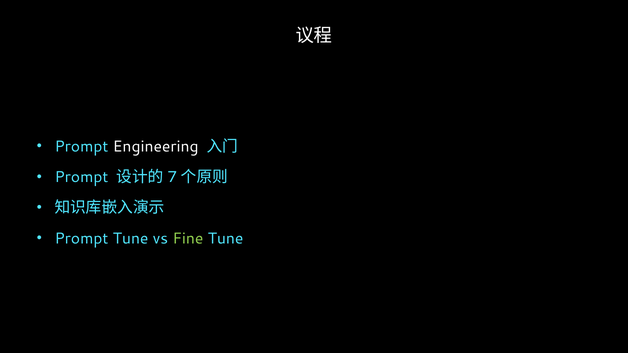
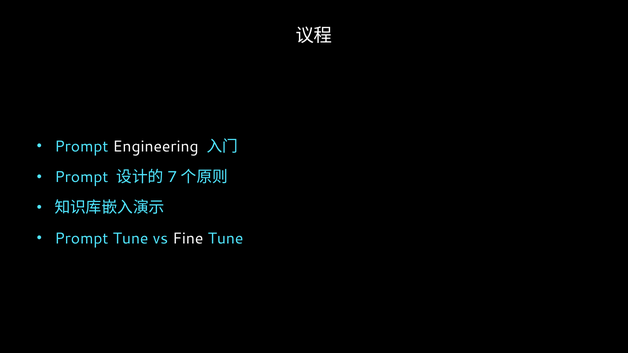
Fine colour: light green -> white
